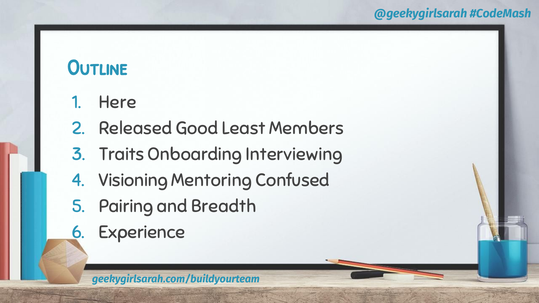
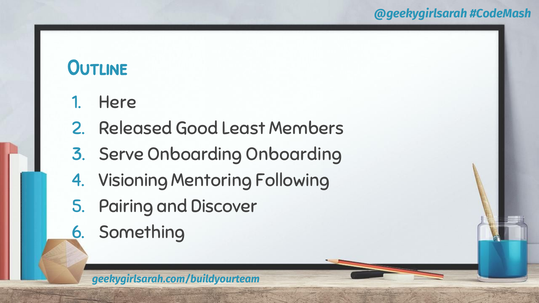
Traits: Traits -> Serve
Onboarding Interviewing: Interviewing -> Onboarding
Confused: Confused -> Following
Breadth: Breadth -> Discover
Experience: Experience -> Something
